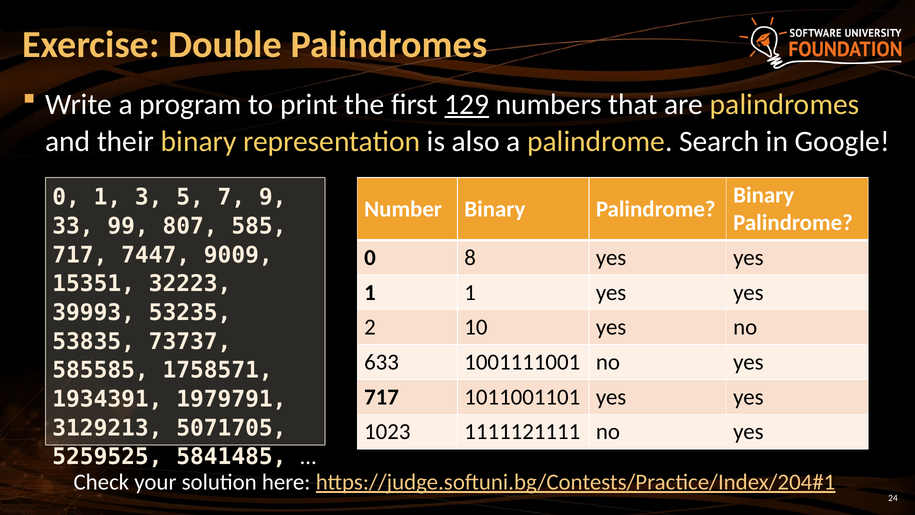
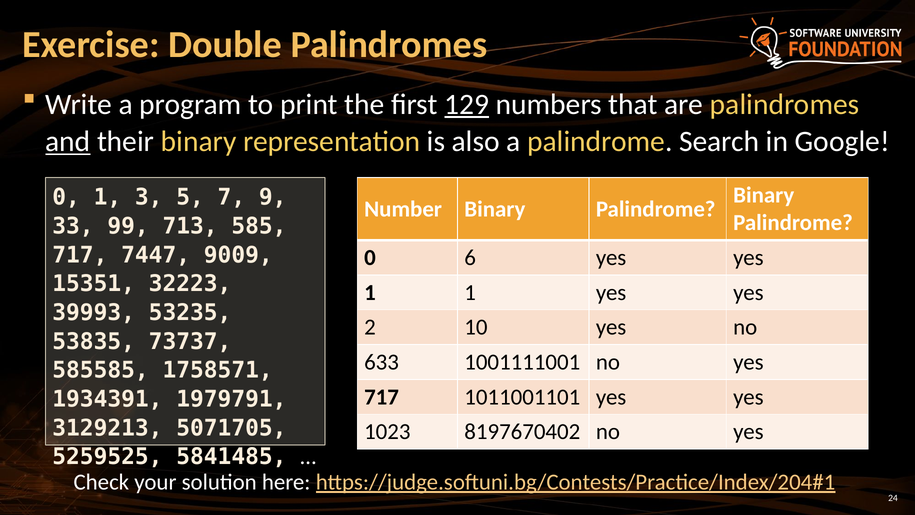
and underline: none -> present
807: 807 -> 713
8: 8 -> 6
1111121111: 1111121111 -> 8197670402
